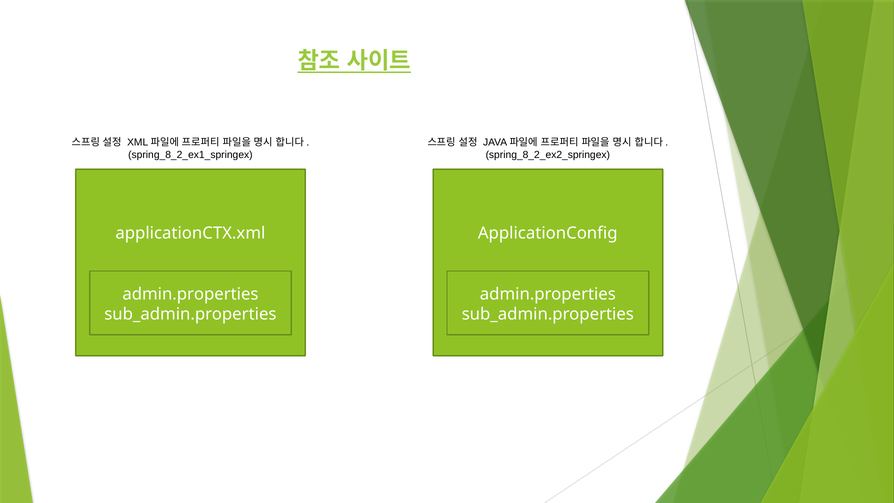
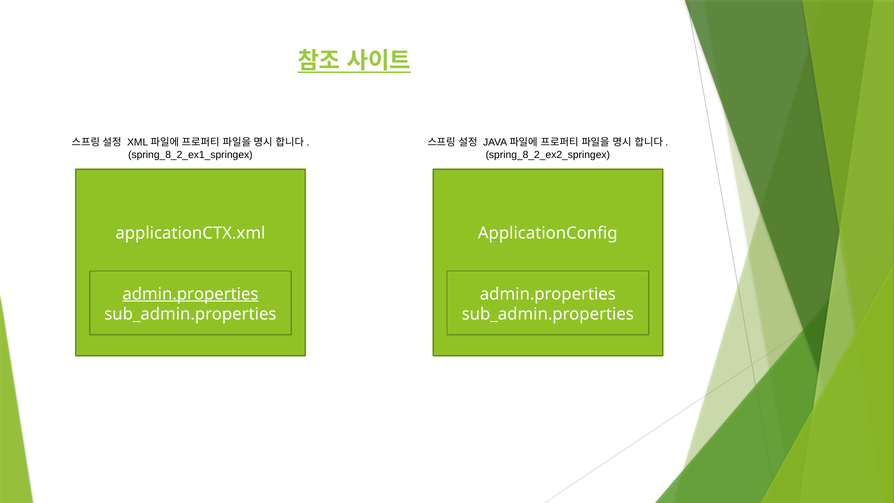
admin.properties at (190, 294) underline: none -> present
